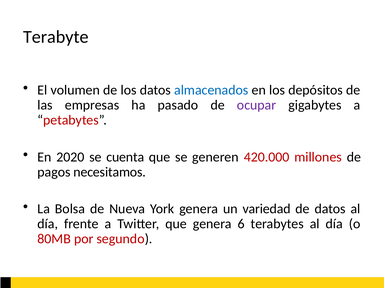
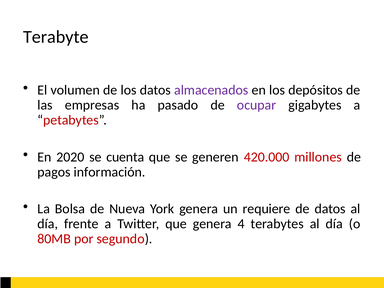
almacenados colour: blue -> purple
necesitamos: necesitamos -> información
variedad: variedad -> requiere
6: 6 -> 4
